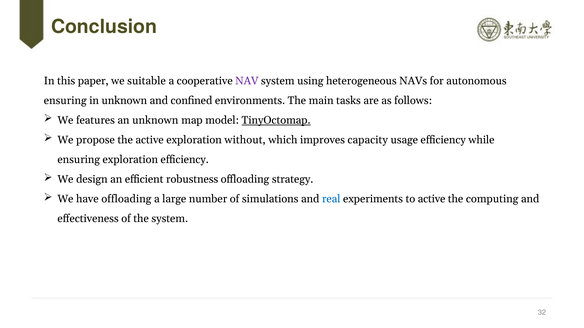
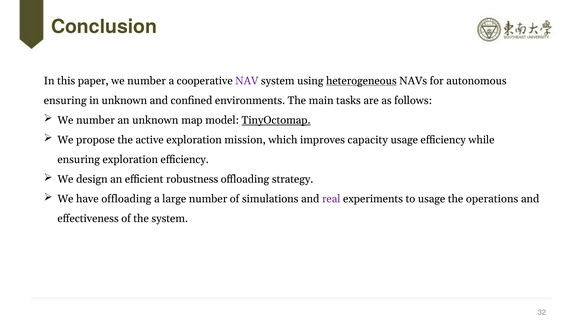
paper we suitable: suitable -> number
heterogeneous underline: none -> present
features at (95, 120): features -> number
without: without -> mission
real colour: blue -> purple
to active: active -> usage
computing: computing -> operations
